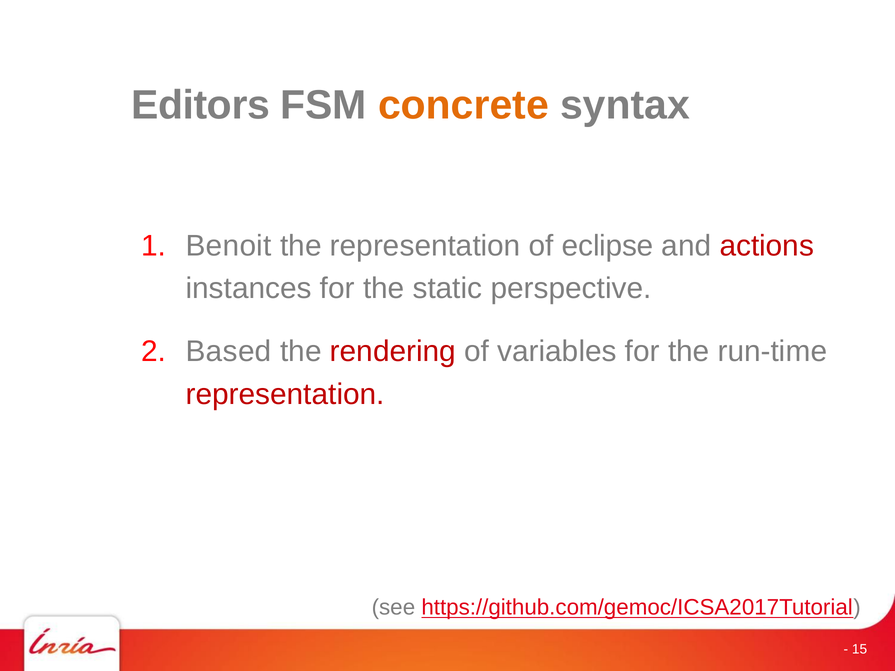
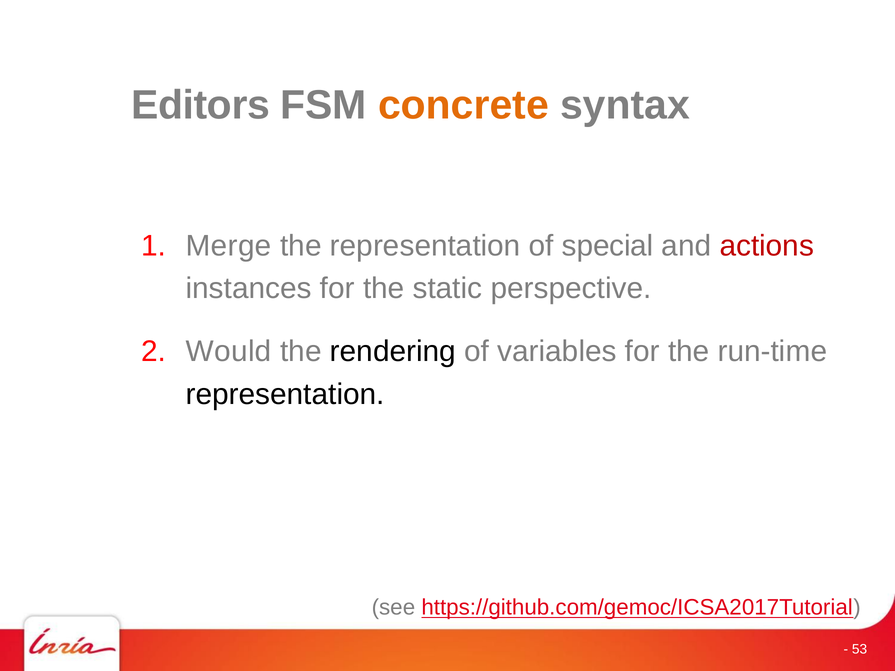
Benoit: Benoit -> Merge
eclipse: eclipse -> special
Based: Based -> Would
rendering colour: red -> black
representation at (285, 394) colour: red -> black
15: 15 -> 53
